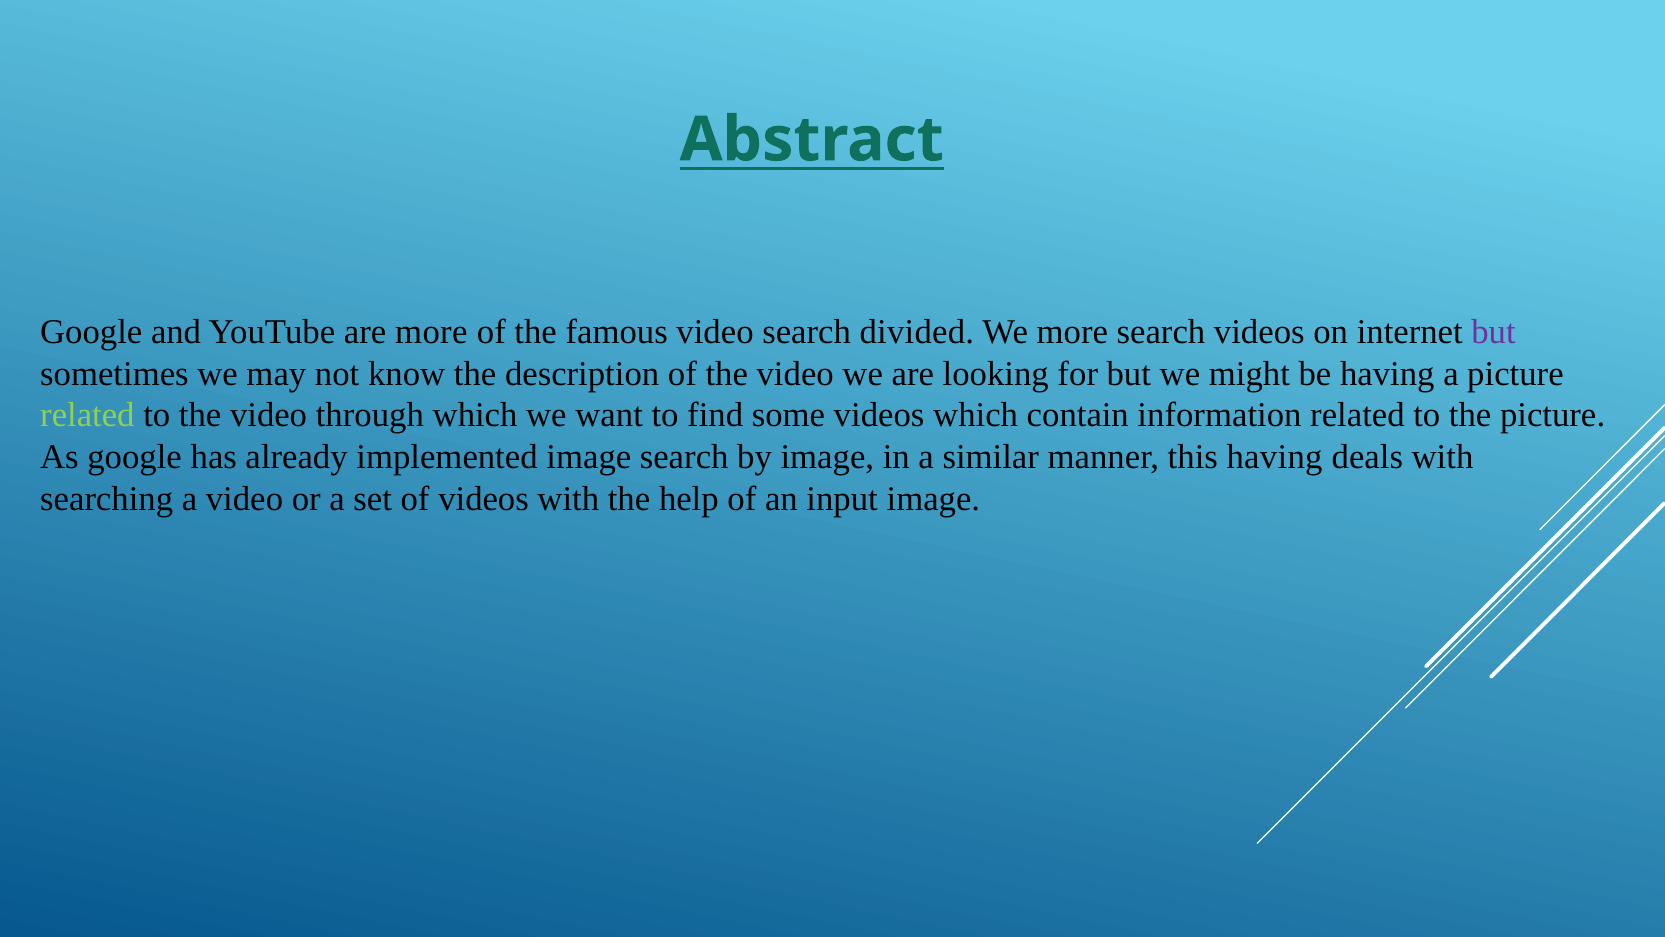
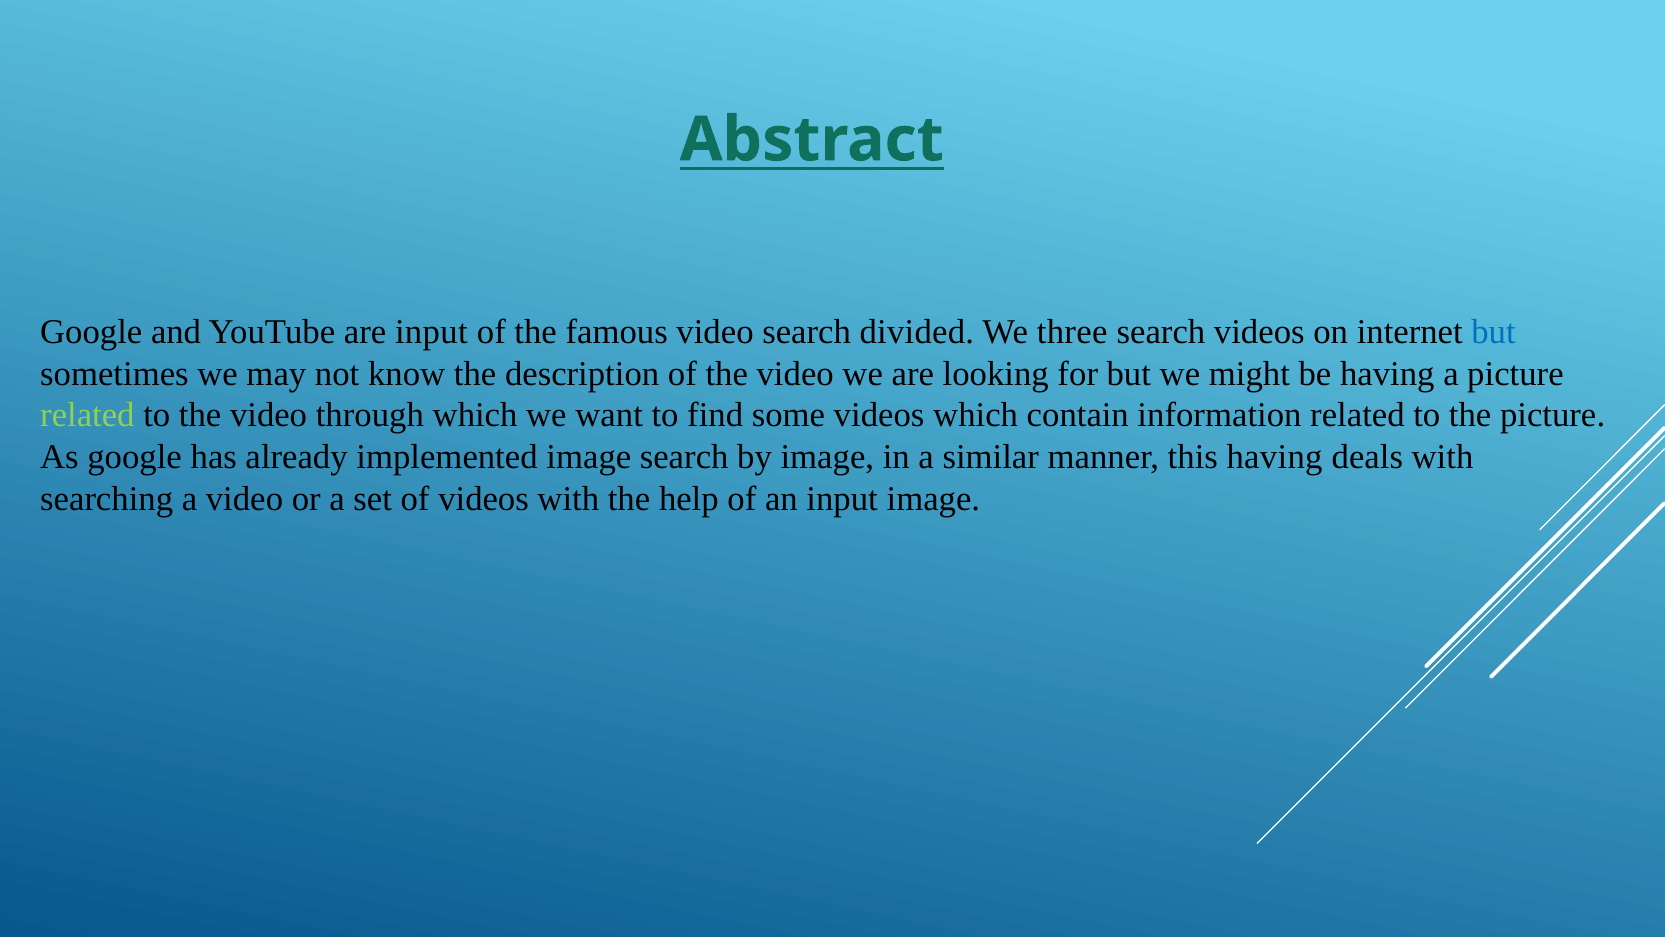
are more: more -> input
We more: more -> three
but at (1494, 332) colour: purple -> blue
